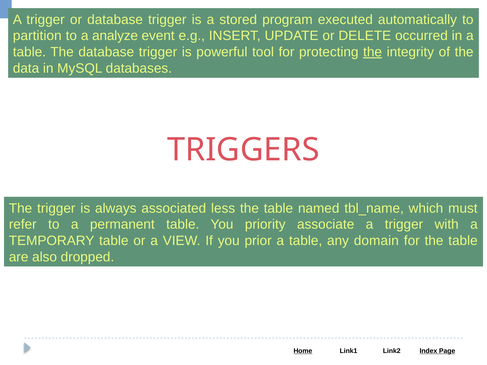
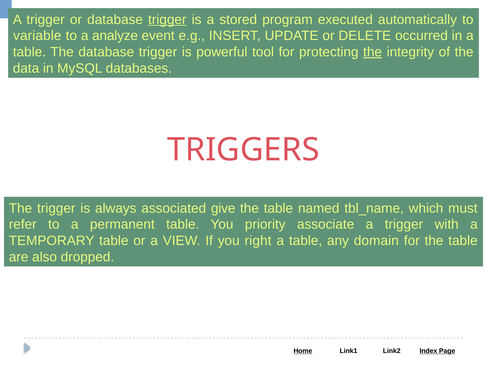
trigger at (167, 20) underline: none -> present
partition: partition -> variable
less: less -> give
prior: prior -> right
